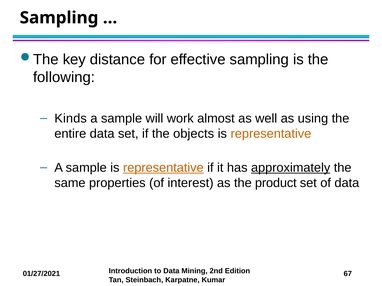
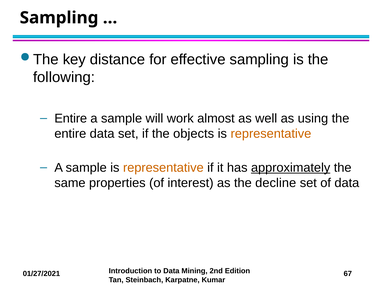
Kinds at (71, 119): Kinds -> Entire
representative at (163, 168) underline: present -> none
product: product -> decline
